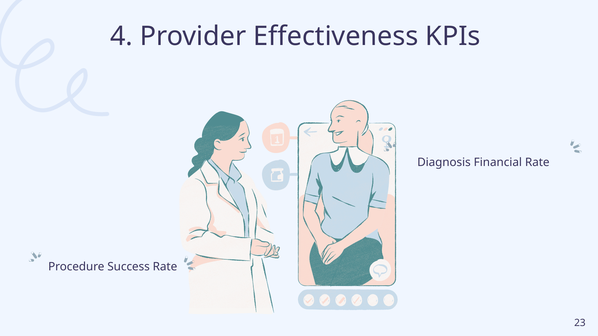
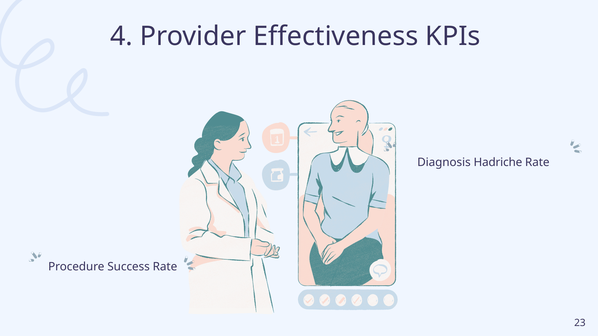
Financial: Financial -> Hadriche
